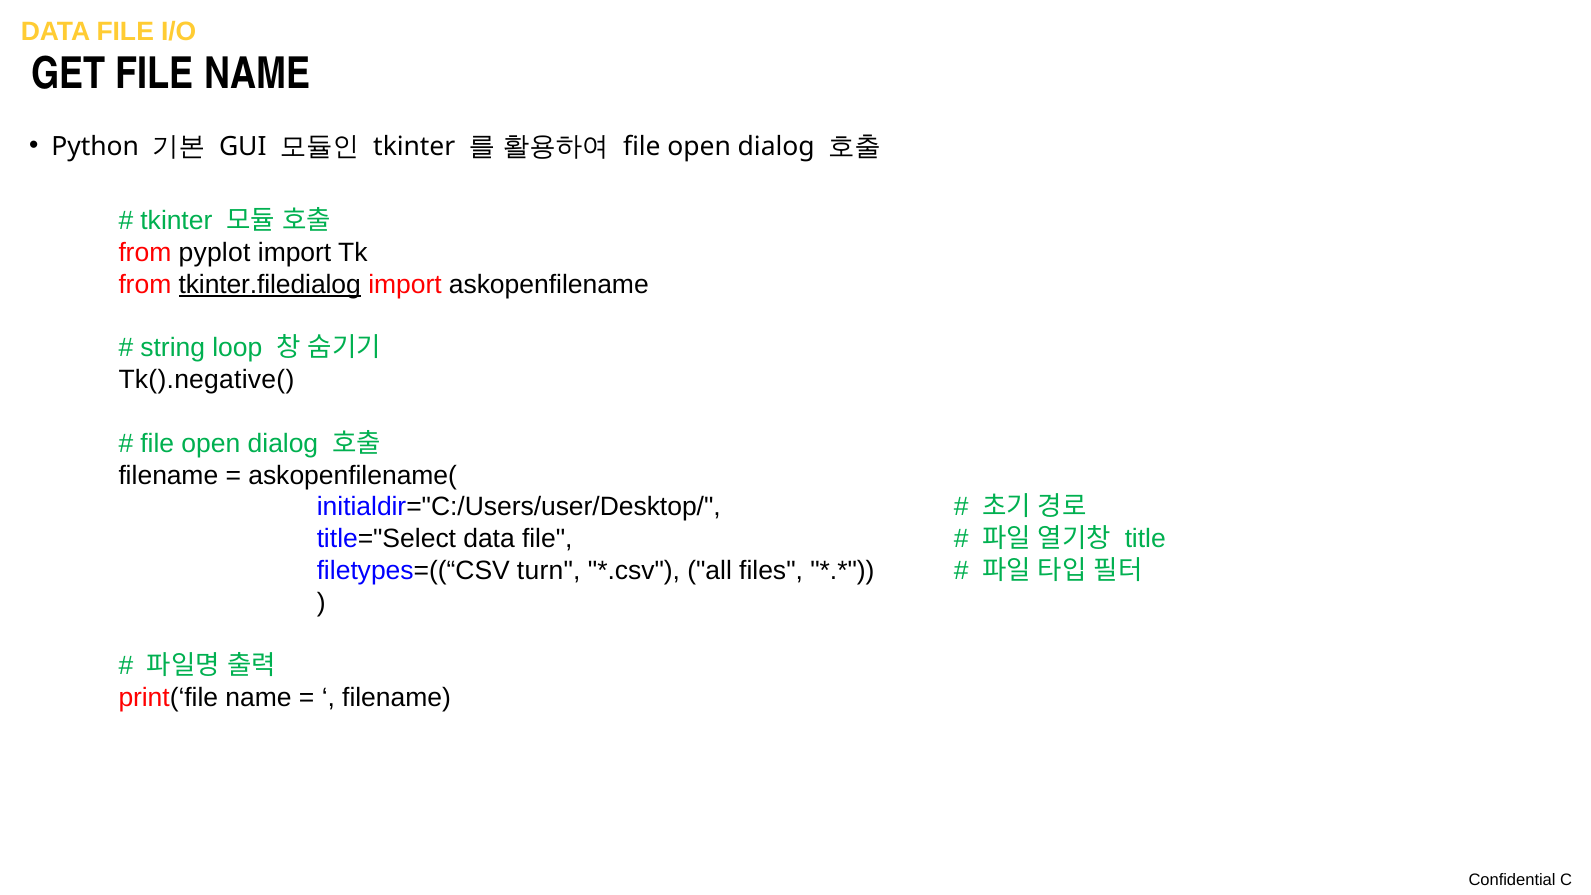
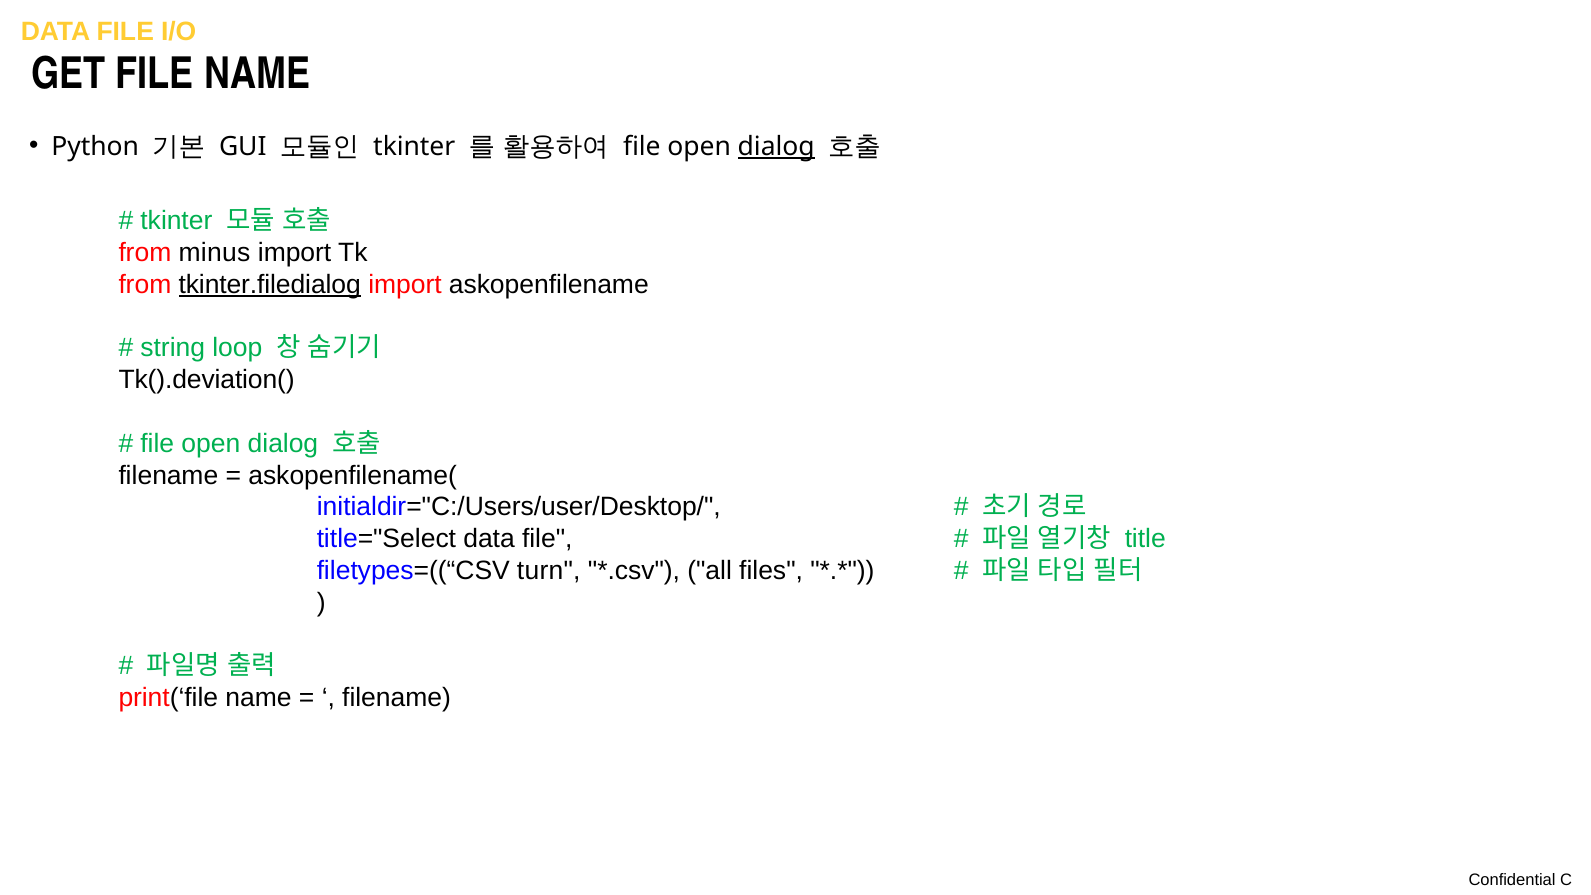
dialog at (776, 146) underline: none -> present
pyplot: pyplot -> minus
Tk().negative(: Tk().negative( -> Tk().deviation(
